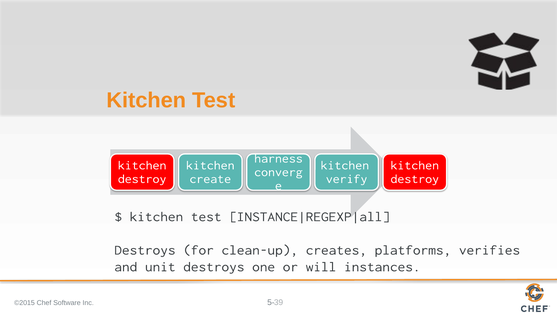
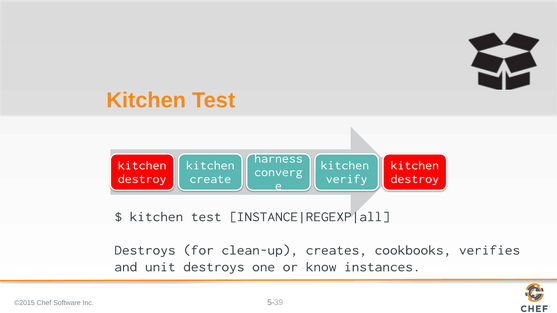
platforms: platforms -> cookbooks
will: will -> know
